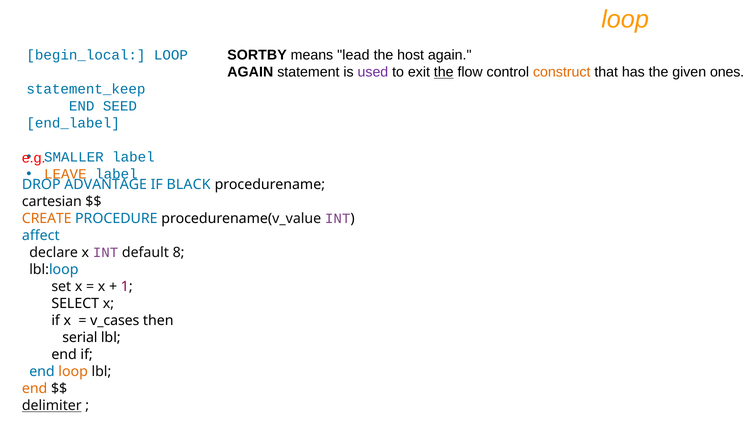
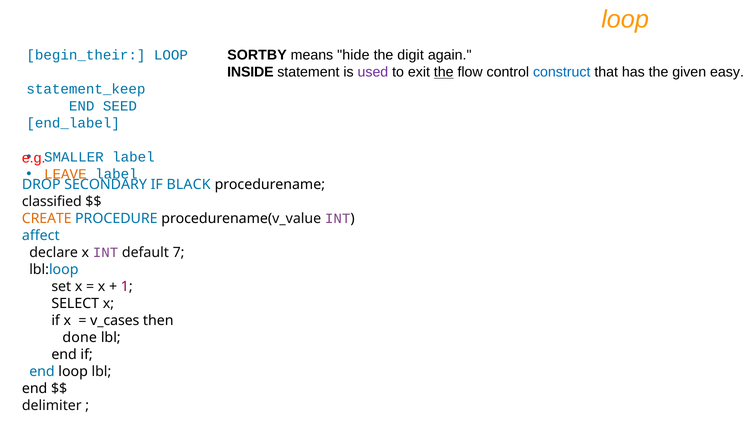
lead: lead -> hide
host: host -> digit
begin_local: begin_local -> begin_their
AGAIN at (250, 72): AGAIN -> INSIDE
construct colour: orange -> blue
ones: ones -> easy
ADVANTAGE: ADVANTAGE -> SECONDARY
cartesian: cartesian -> classified
8: 8 -> 7
serial: serial -> done
loop at (73, 372) colour: orange -> black
end at (35, 389) colour: orange -> black
delimiter underline: present -> none
